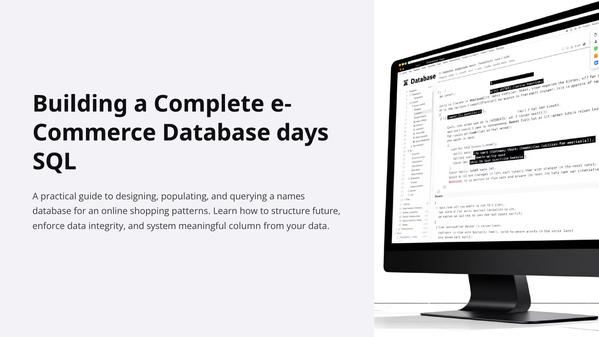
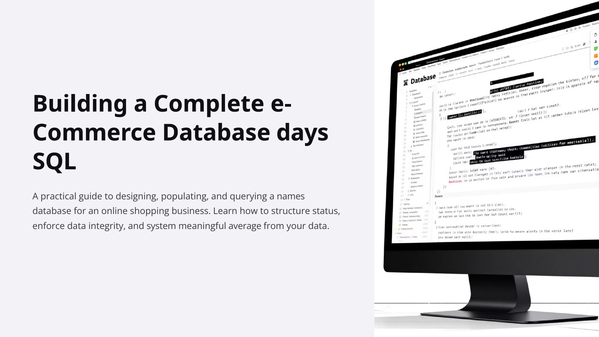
patterns: patterns -> business
future: future -> status
column: column -> average
